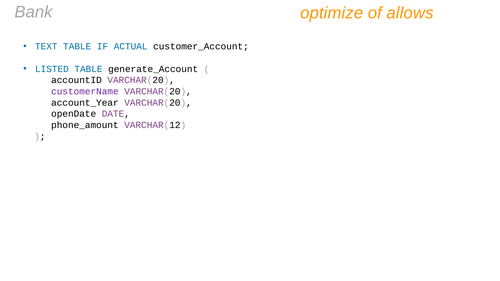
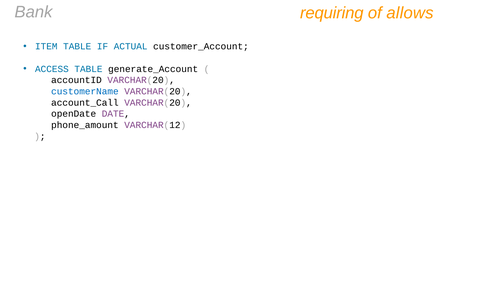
optimize: optimize -> requiring
TEXT: TEXT -> ITEM
LISTED: LISTED -> ACCESS
customerName colour: purple -> blue
account_Year: account_Year -> account_Call
